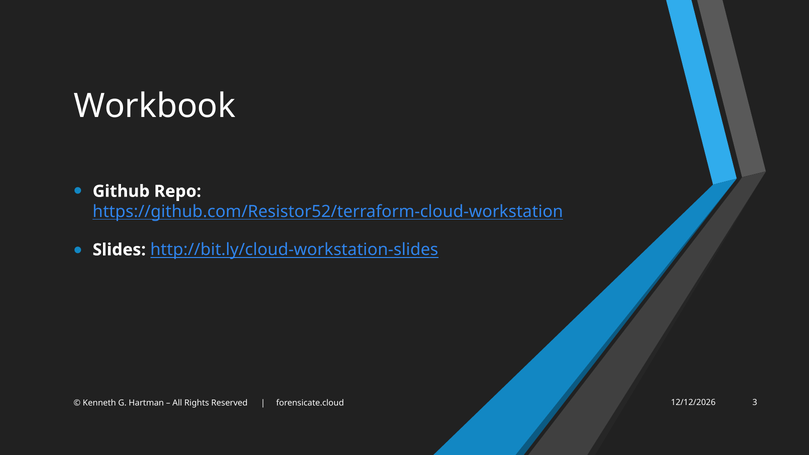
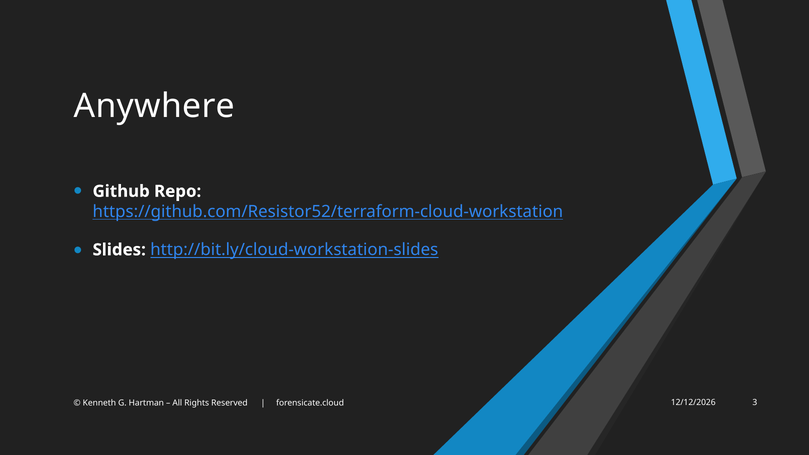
Workbook: Workbook -> Anywhere
